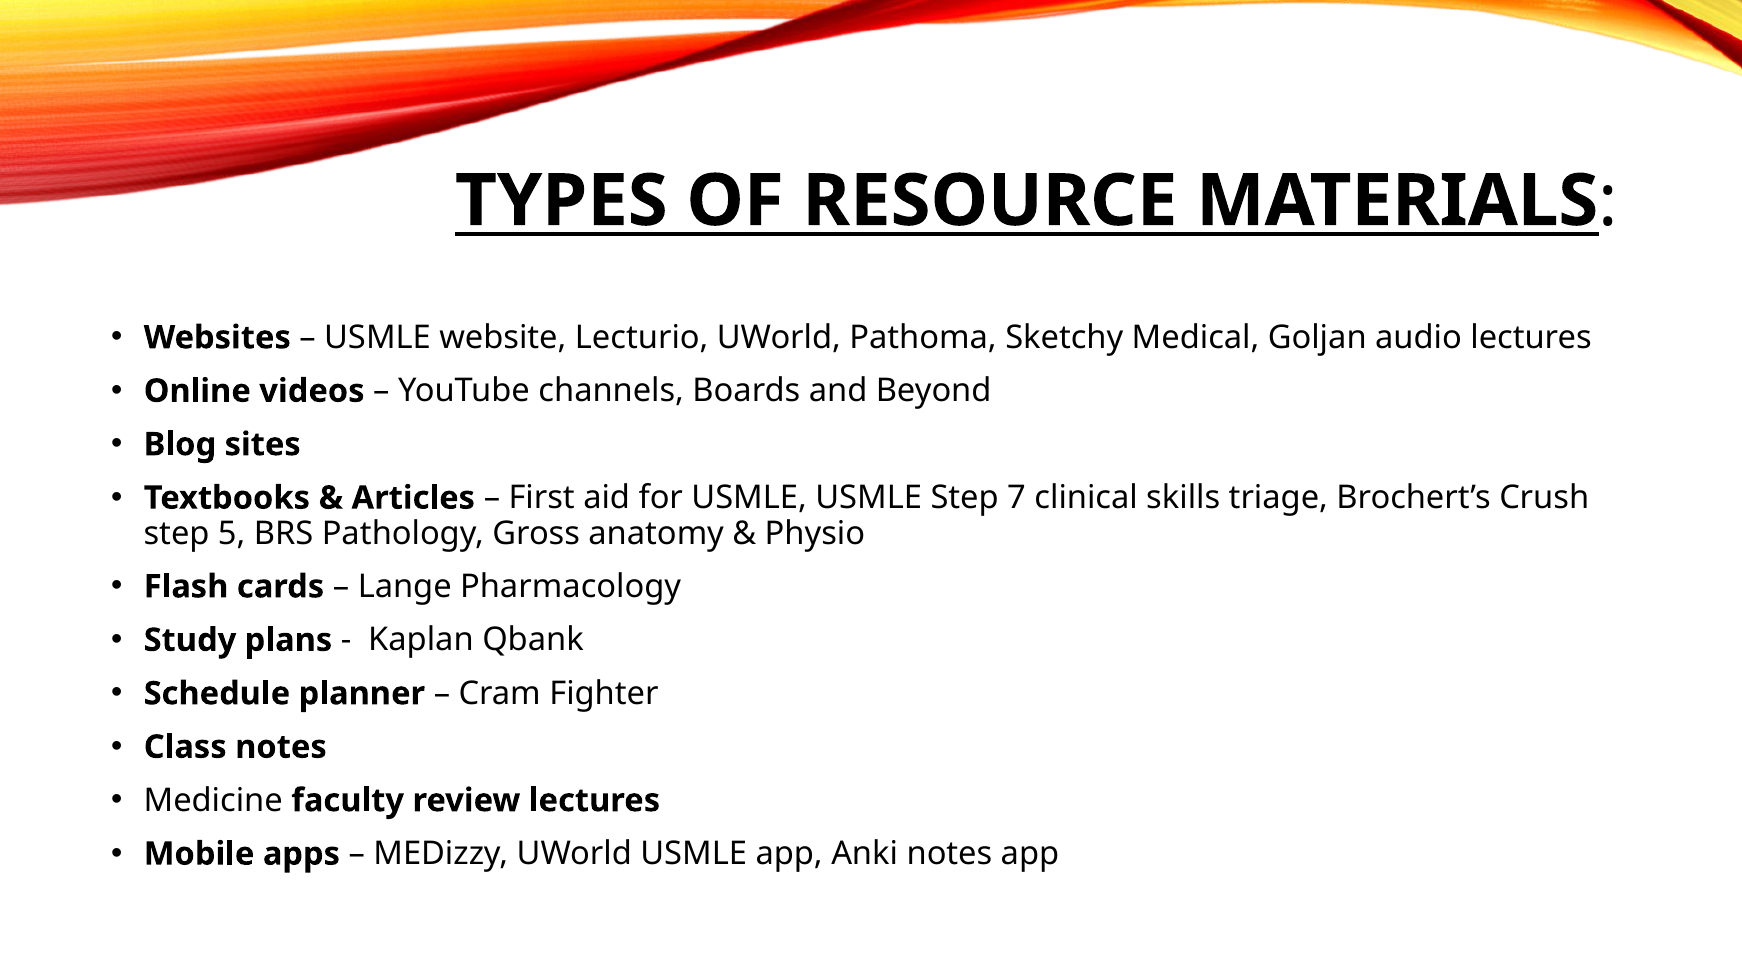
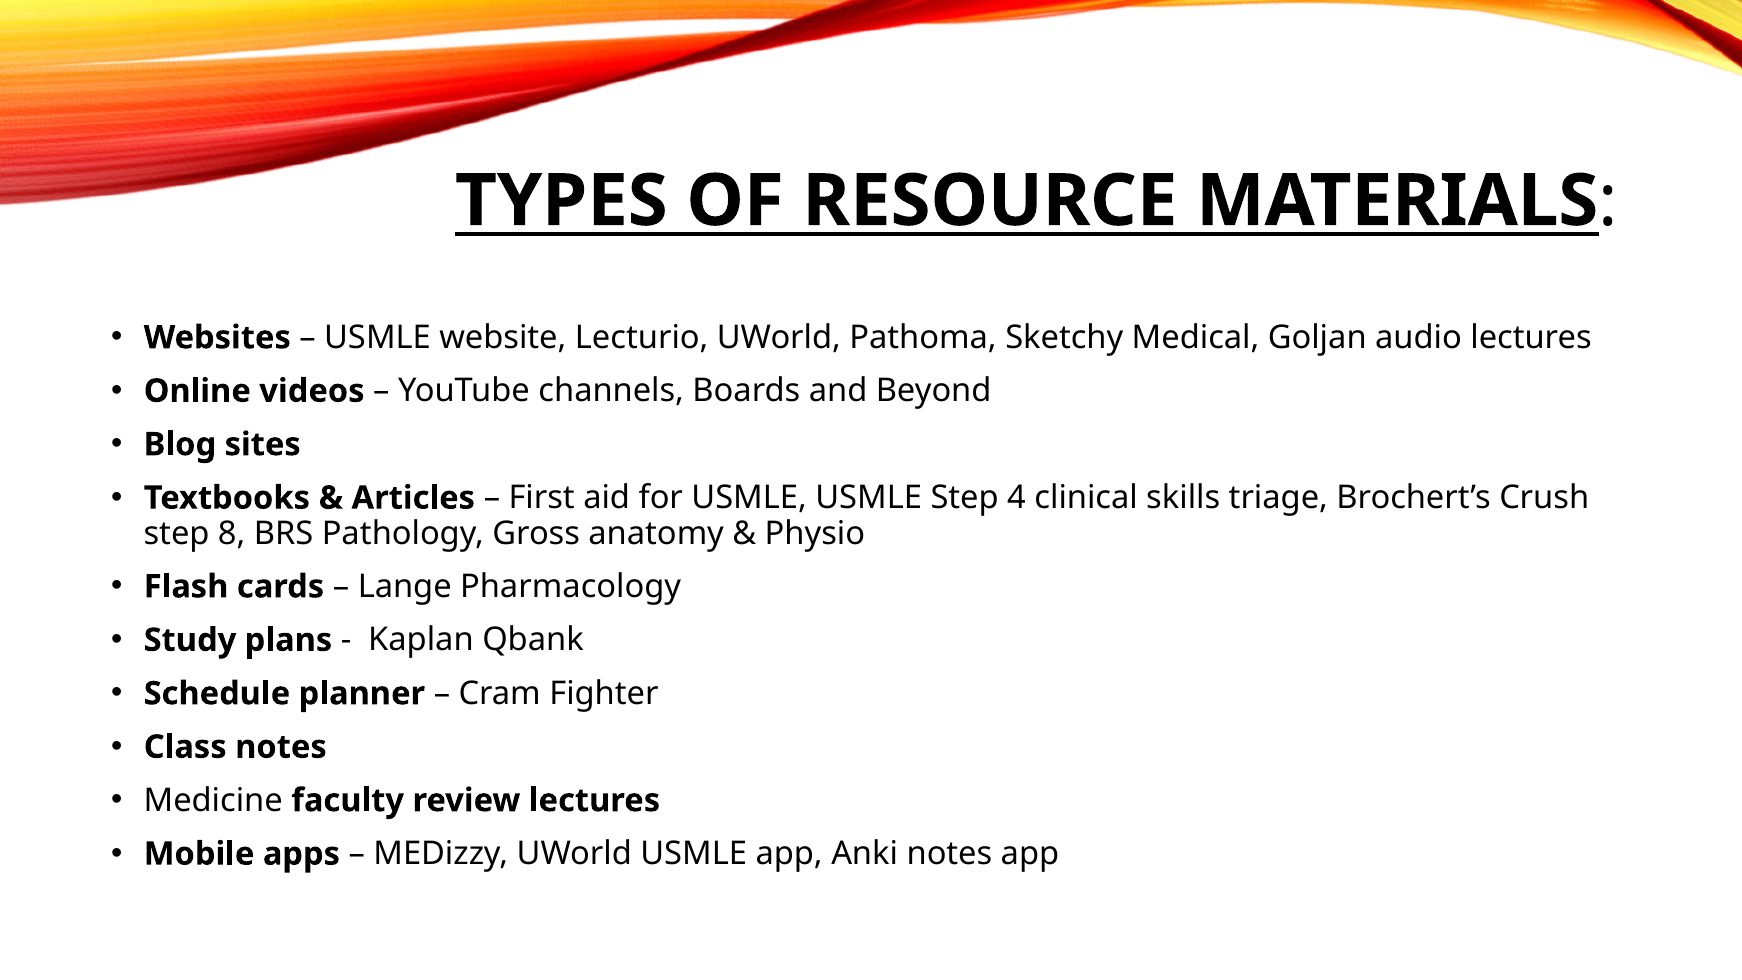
7: 7 -> 4
5: 5 -> 8
